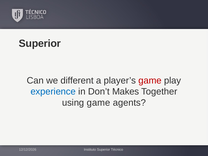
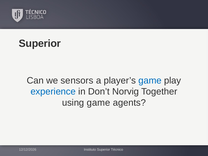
different: different -> sensors
game at (150, 81) colour: red -> blue
Makes: Makes -> Norvig
